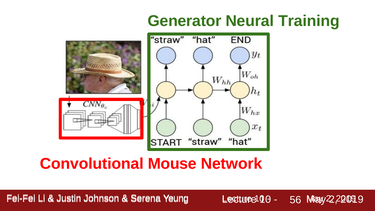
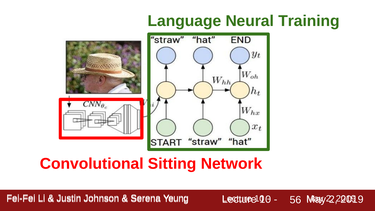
Generator: Generator -> Language
Mouse: Mouse -> Sitting
